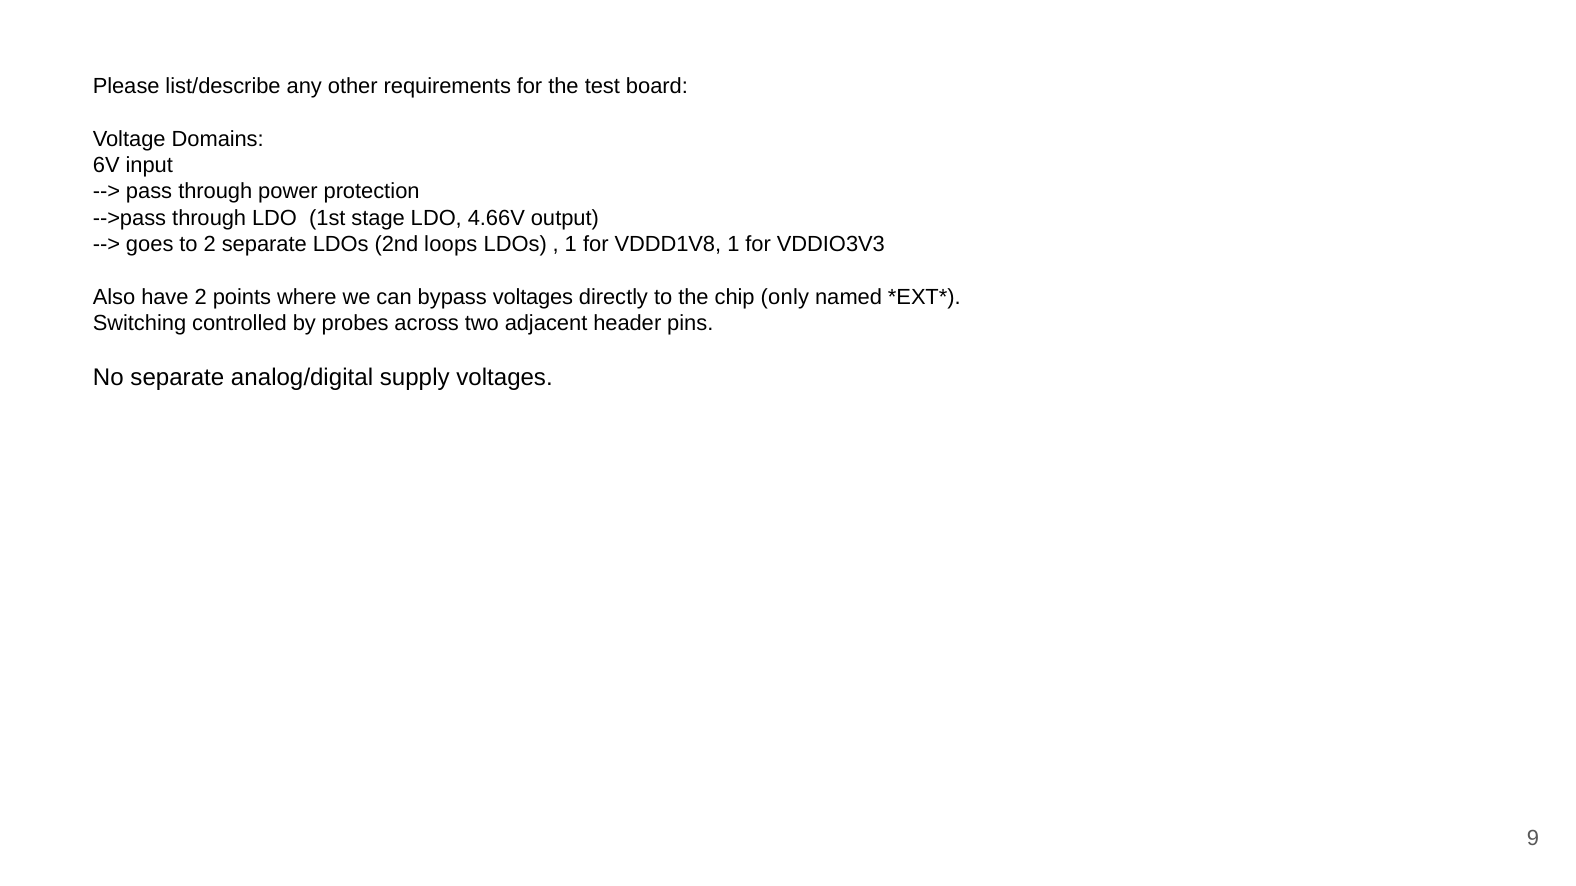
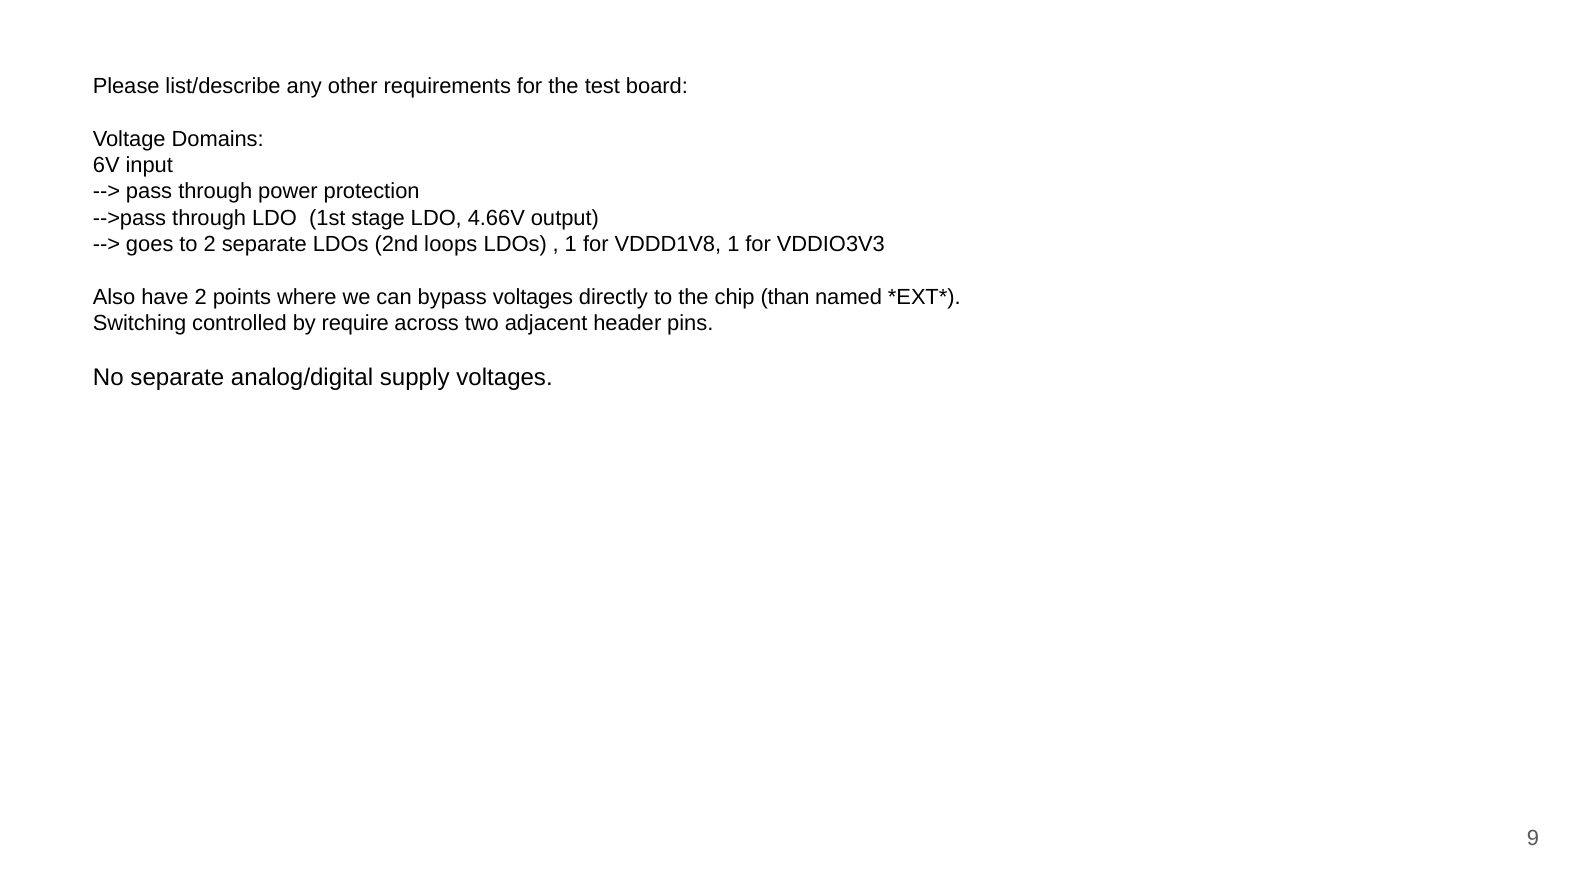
only: only -> than
probes: probes -> require
